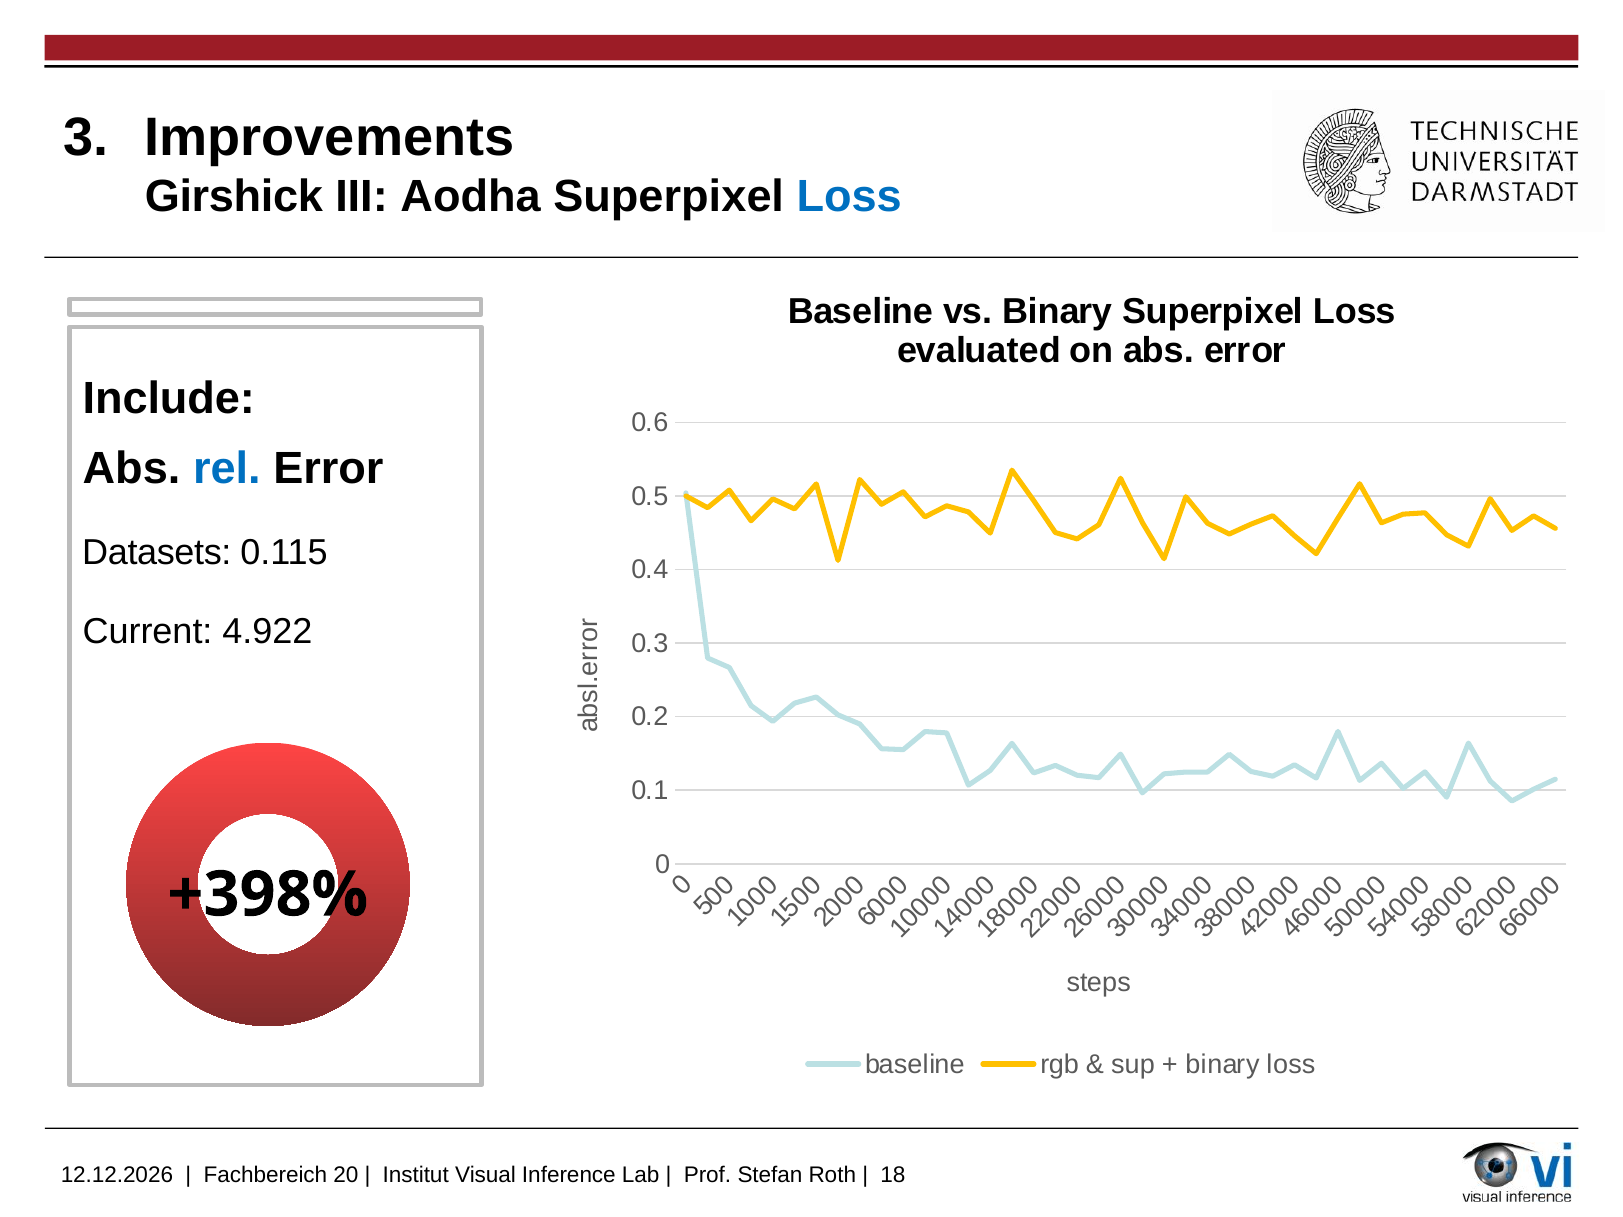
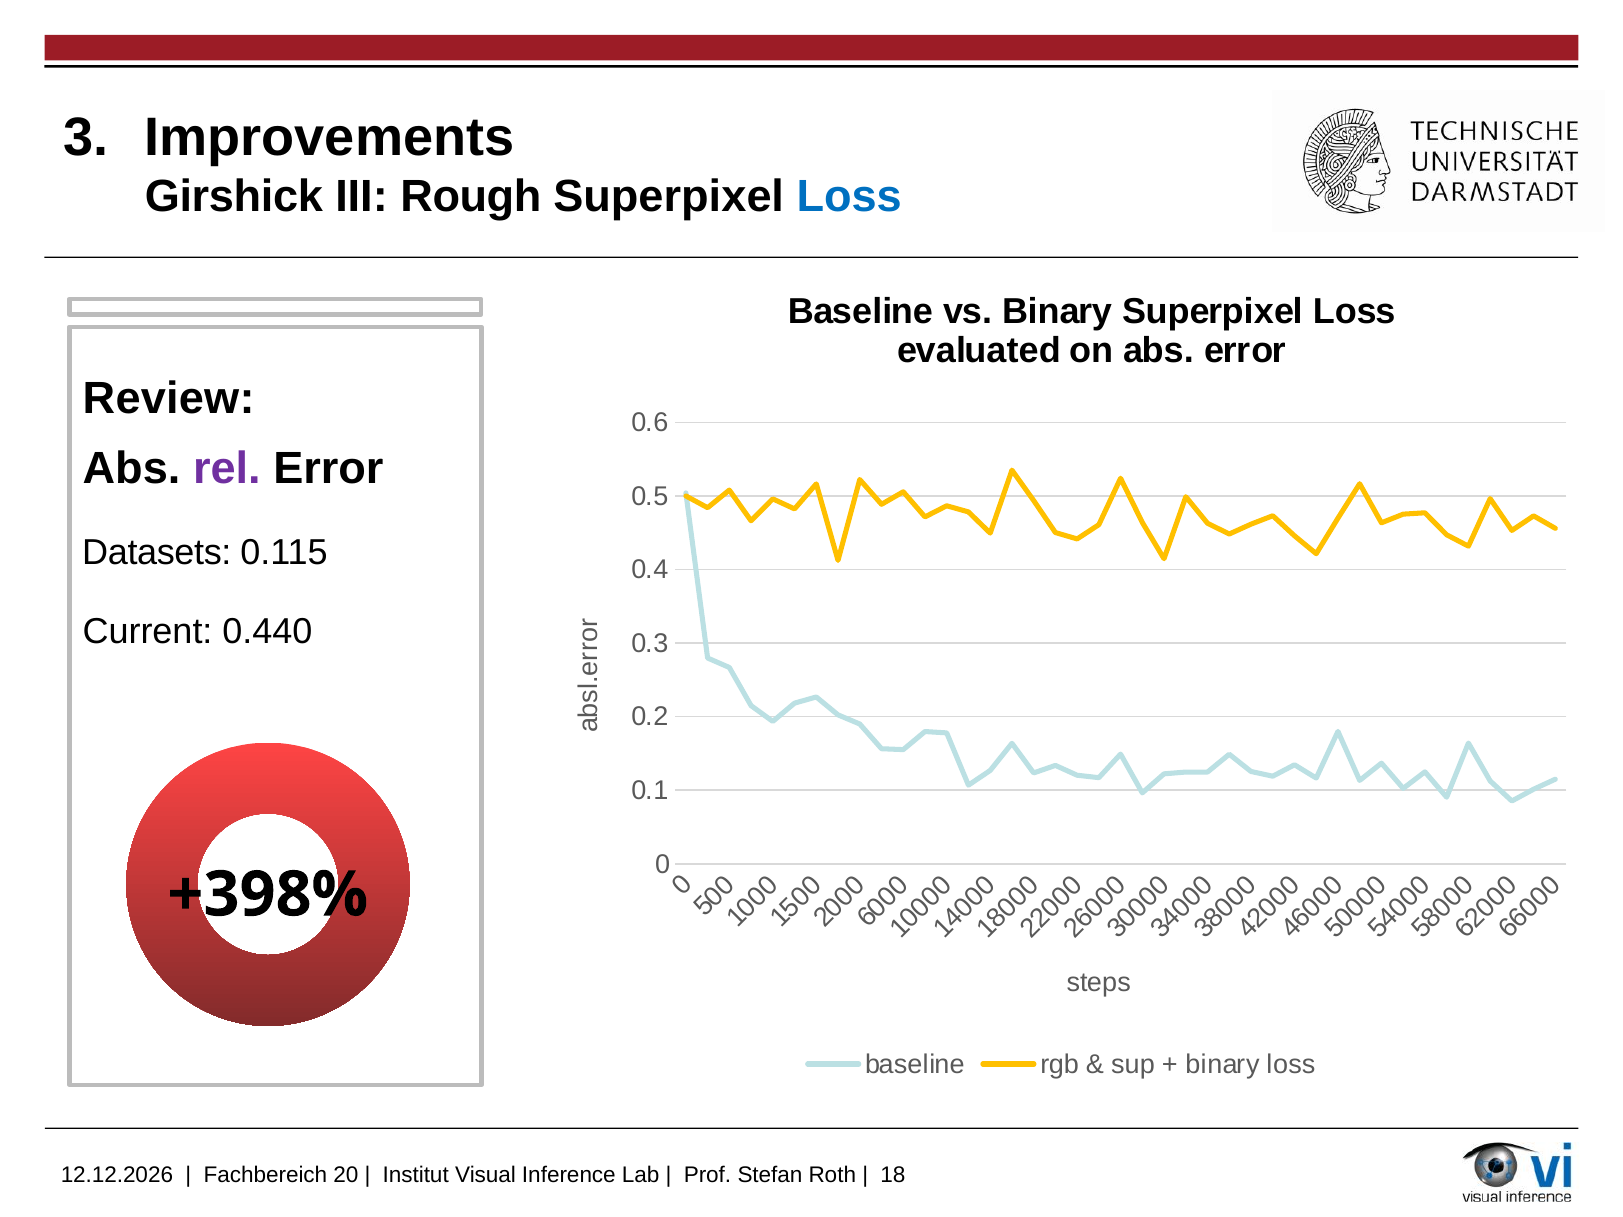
Aodha: Aodha -> Rough
Include: Include -> Review
rel colour: blue -> purple
4.922: 4.922 -> 0.440
